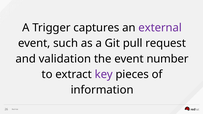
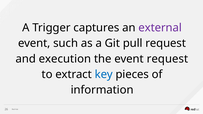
validation: validation -> execution
event number: number -> request
key colour: purple -> blue
